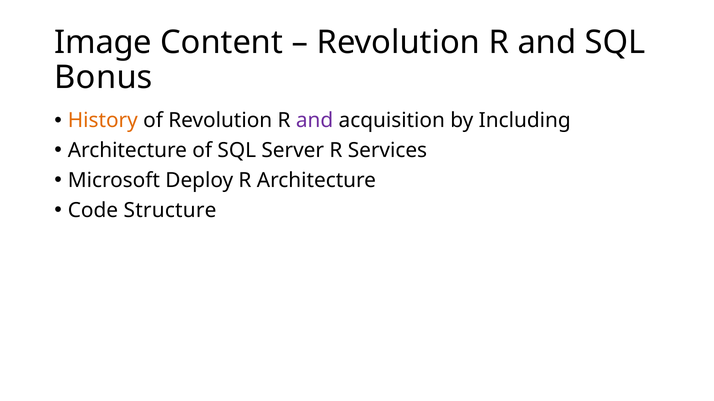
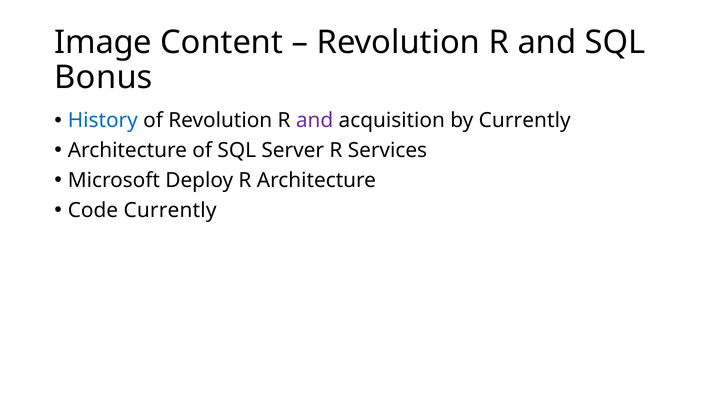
History colour: orange -> blue
by Including: Including -> Currently
Code Structure: Structure -> Currently
